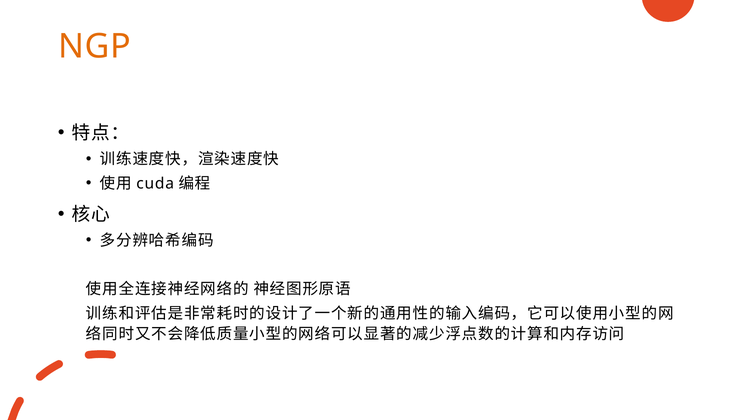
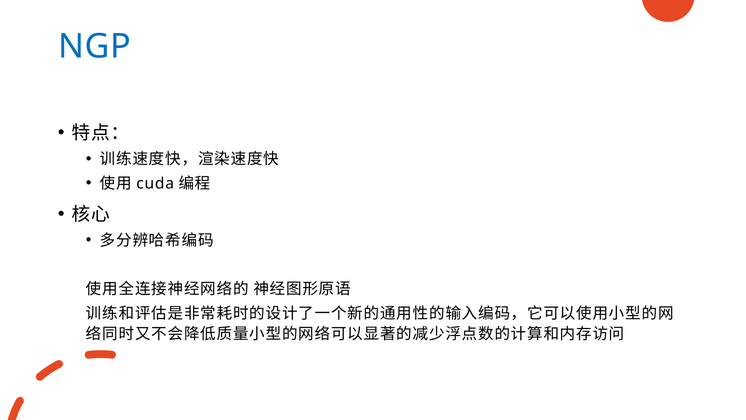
NGP colour: orange -> blue
